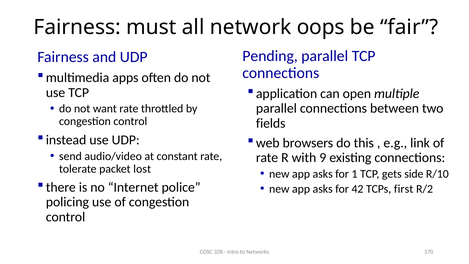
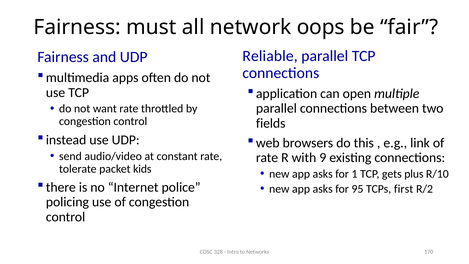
Pending: Pending -> Reliable
lost: lost -> kids
side: side -> plus
42: 42 -> 95
